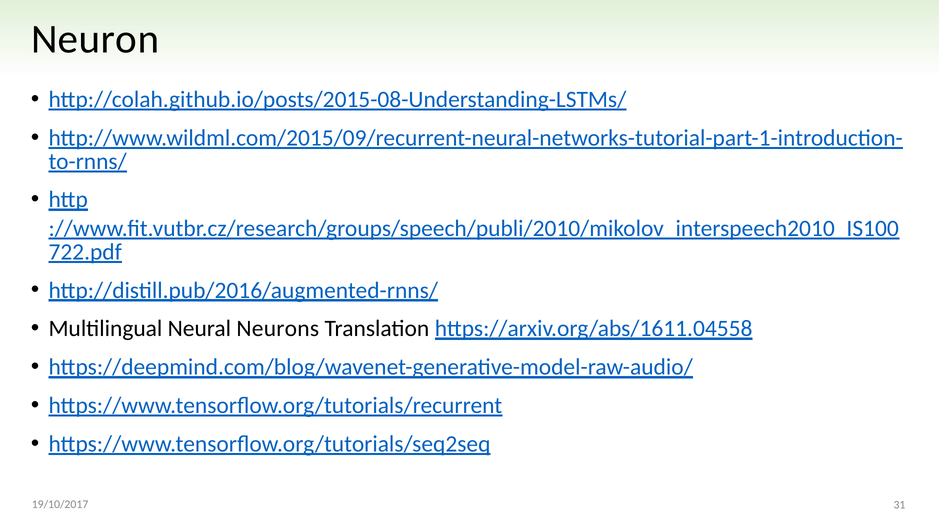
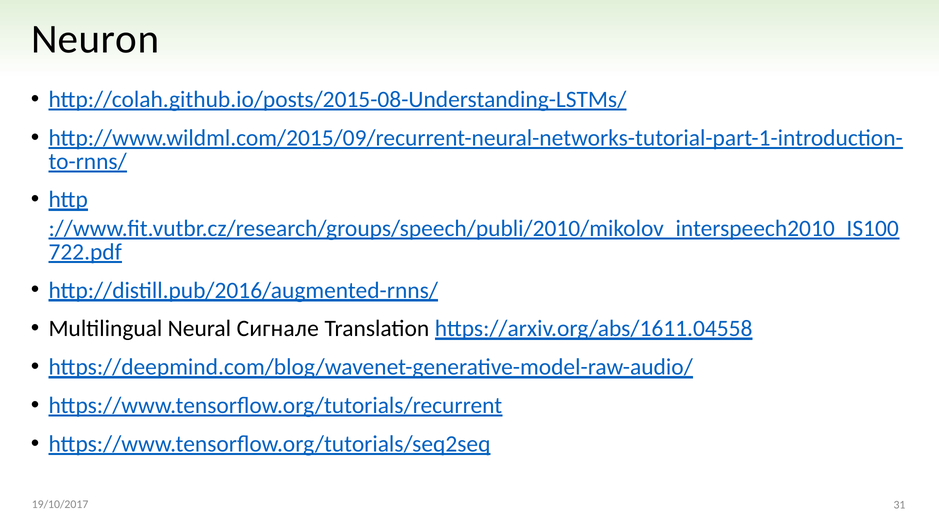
Neurons: Neurons -> Сигнале
